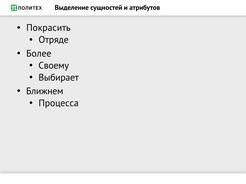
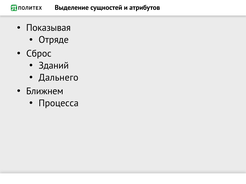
Покрасить: Покрасить -> Показывая
Более: Более -> Сброс
Своему: Своему -> Зданий
Выбирает: Выбирает -> Дальнего
